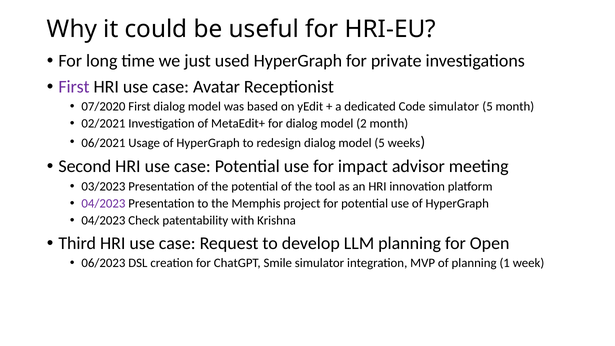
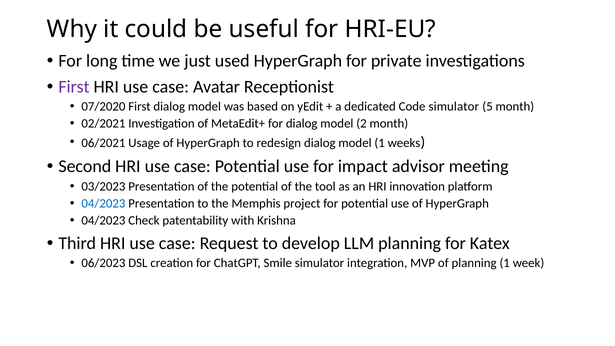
model 5: 5 -> 1
04/2023 at (103, 203) colour: purple -> blue
Open: Open -> Katex
